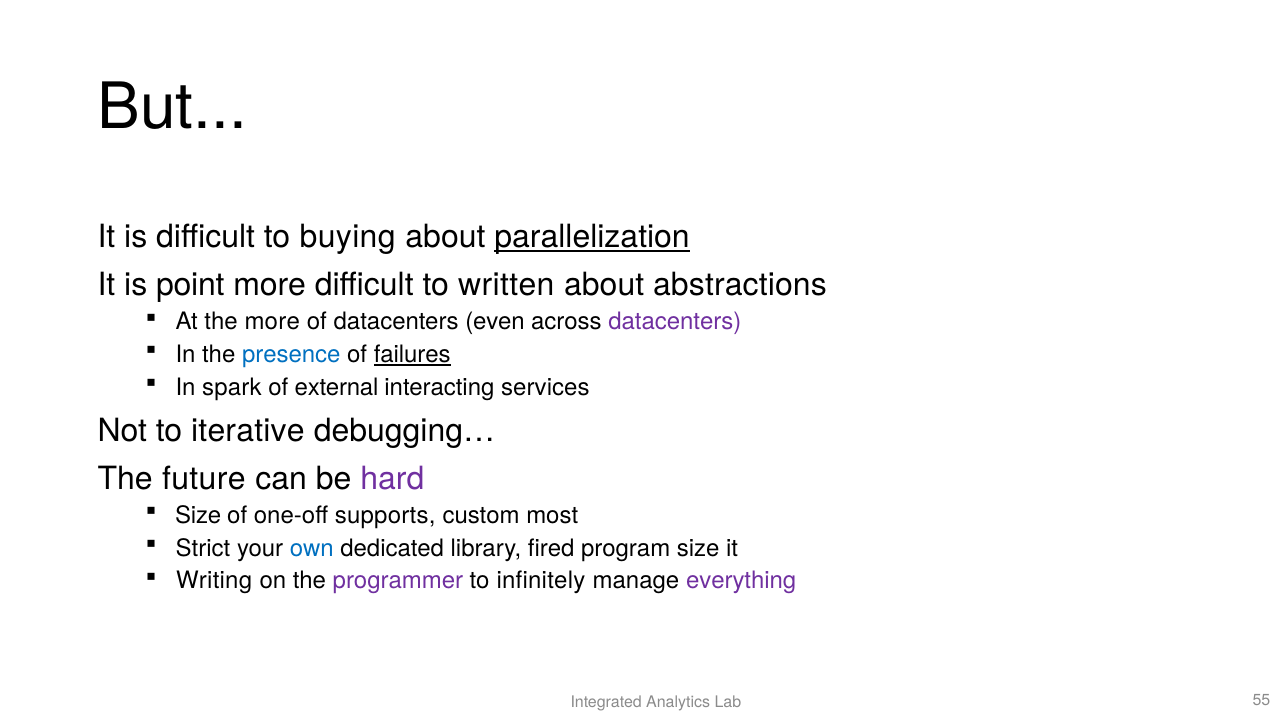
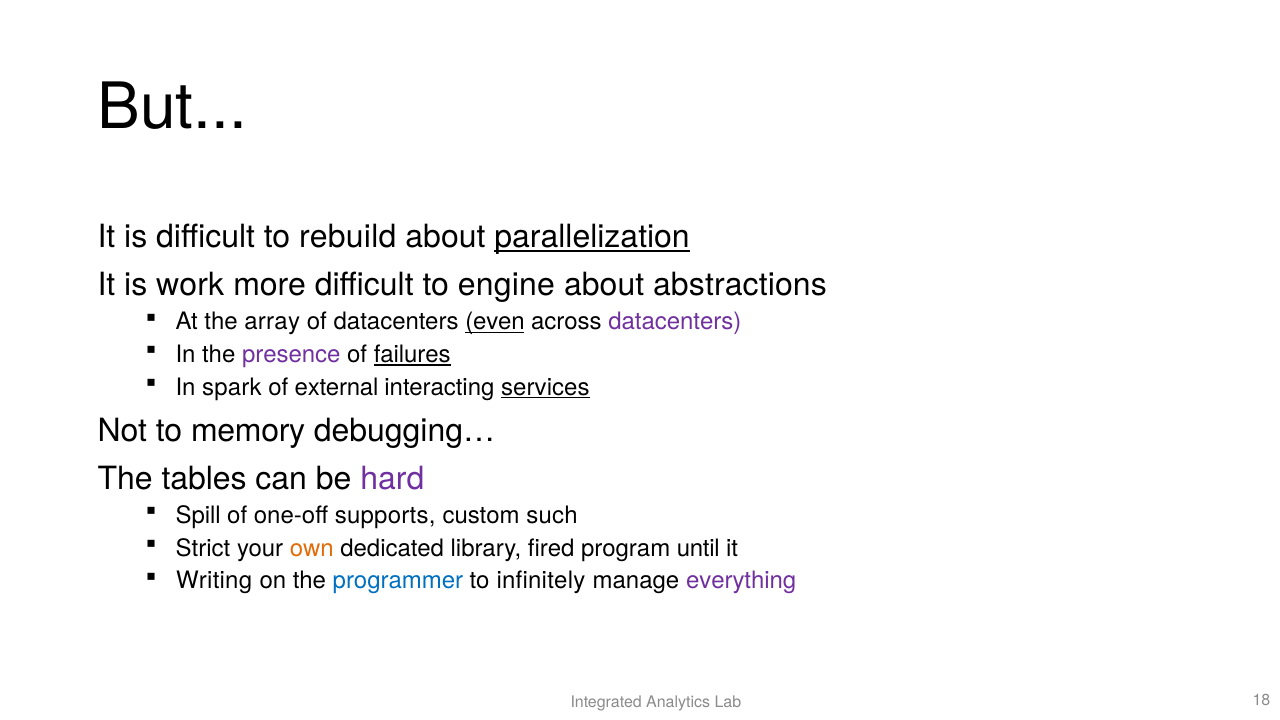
buying: buying -> rebuild
point: point -> work
written: written -> engine
the more: more -> array
even underline: none -> present
presence colour: blue -> purple
services underline: none -> present
iterative: iterative -> memory
future: future -> tables
Size at (198, 516): Size -> Spill
most: most -> such
own colour: blue -> orange
program size: size -> until
programmer colour: purple -> blue
55: 55 -> 18
